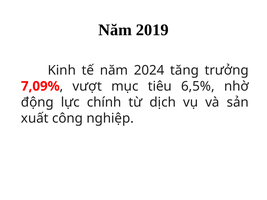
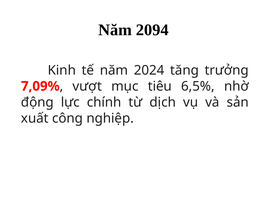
2019: 2019 -> 2094
